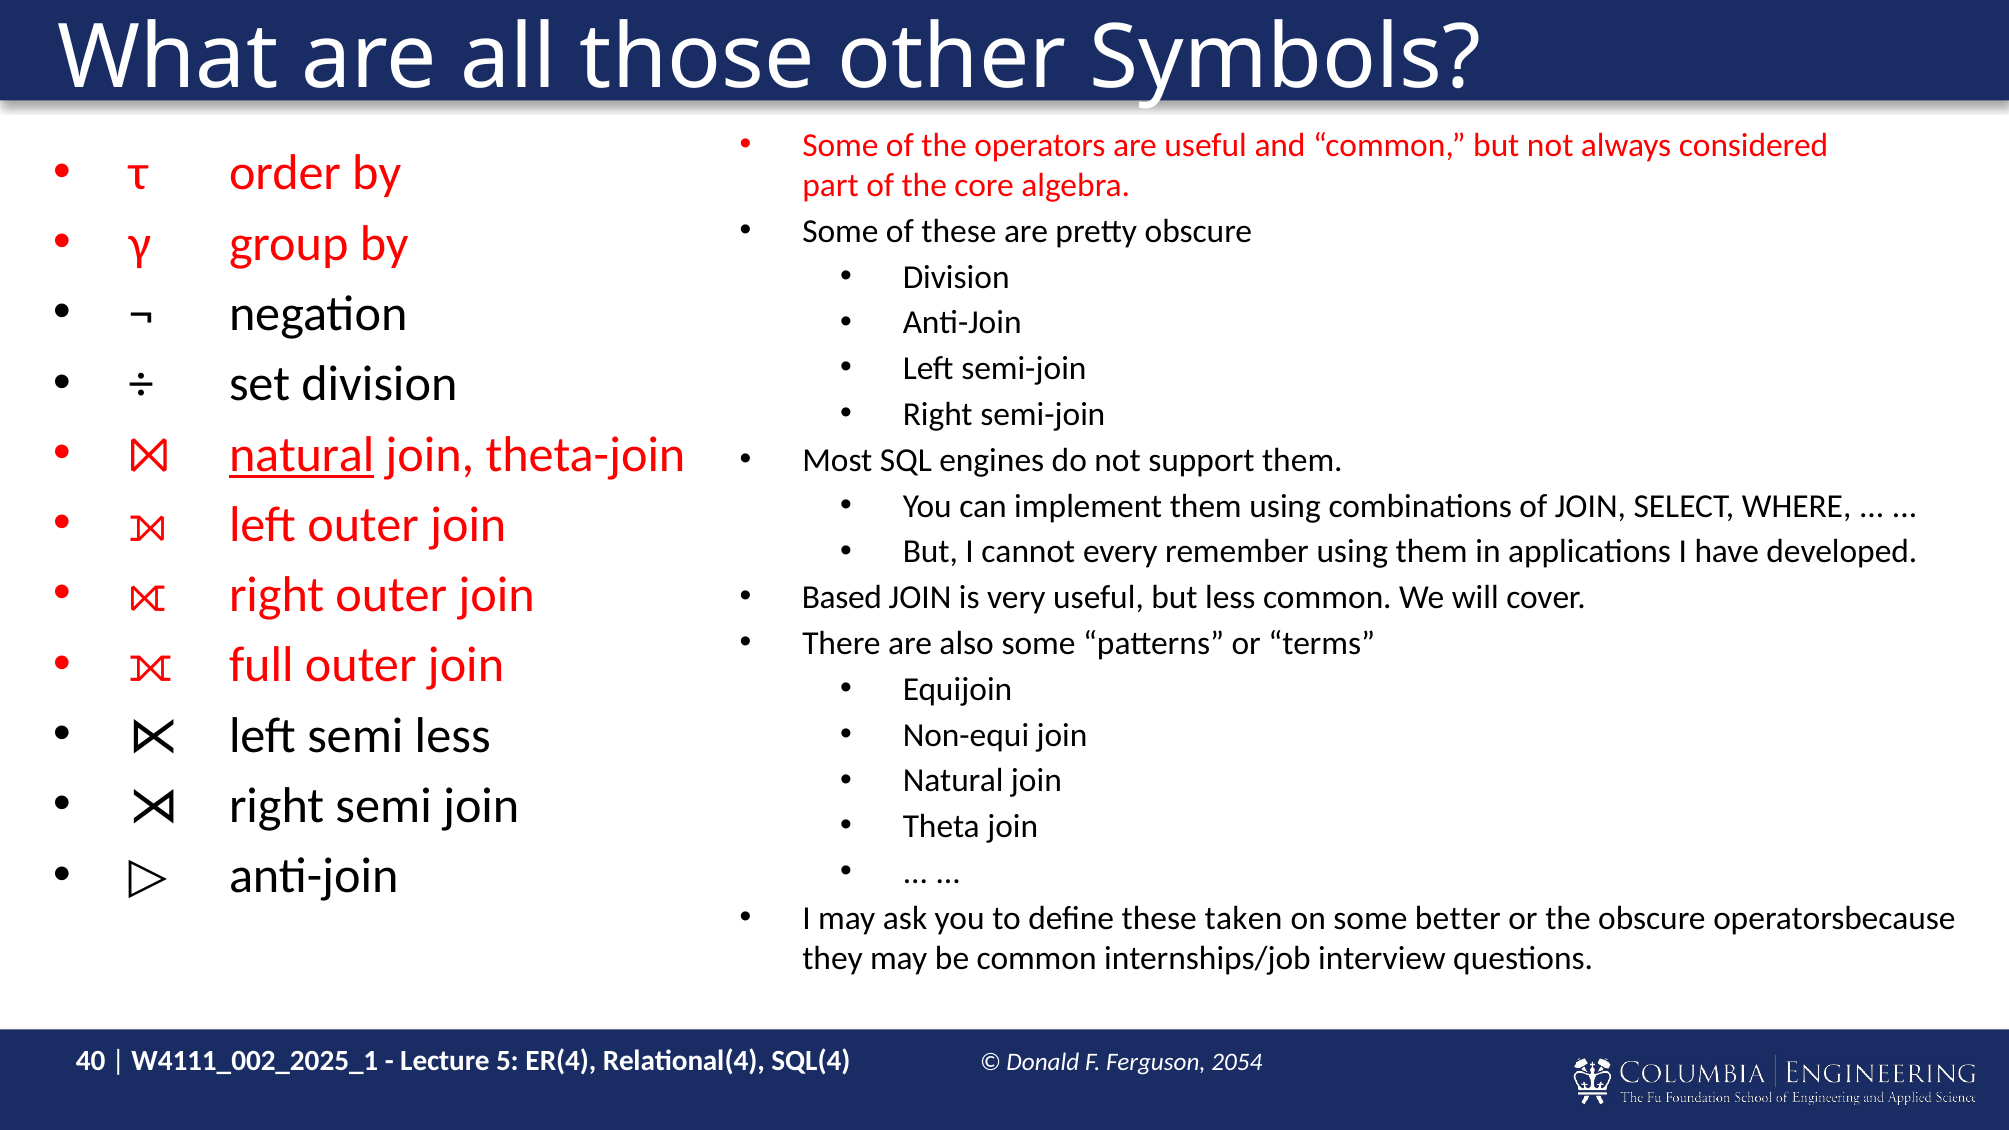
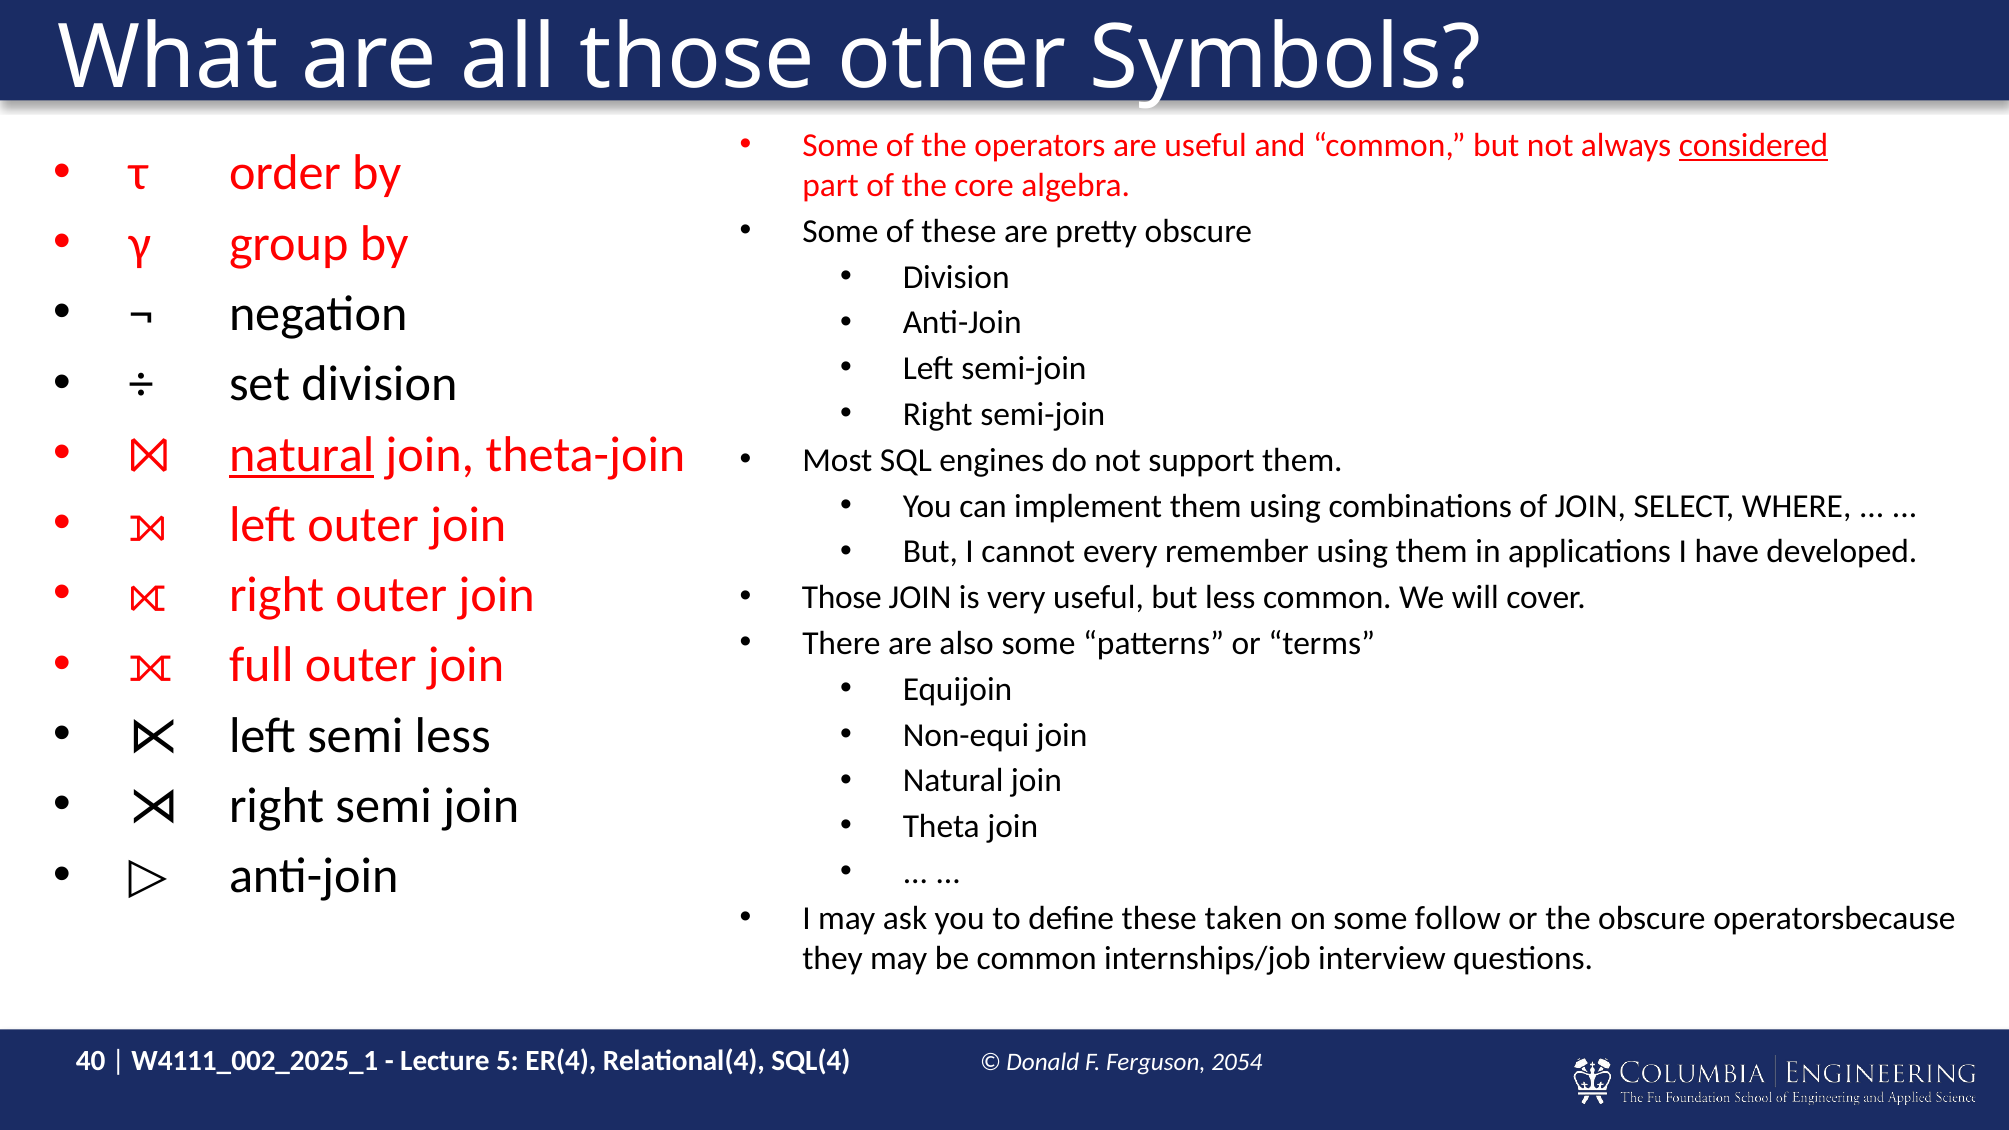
considered underline: none -> present
Based at (842, 598): Based -> Those
better: better -> follow
